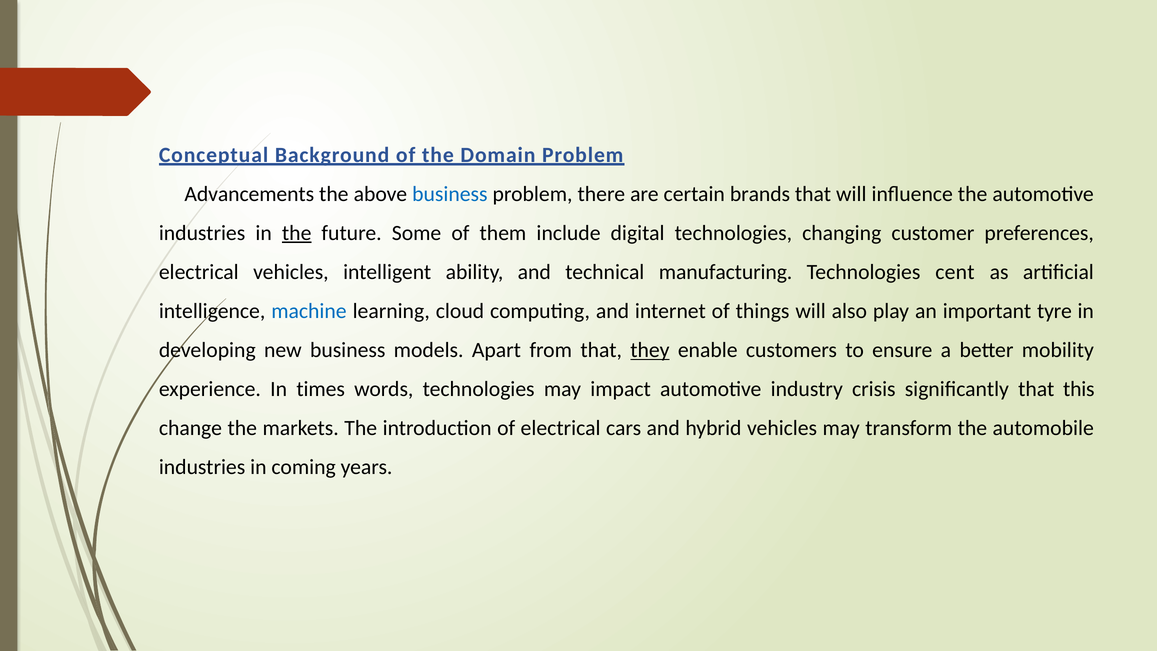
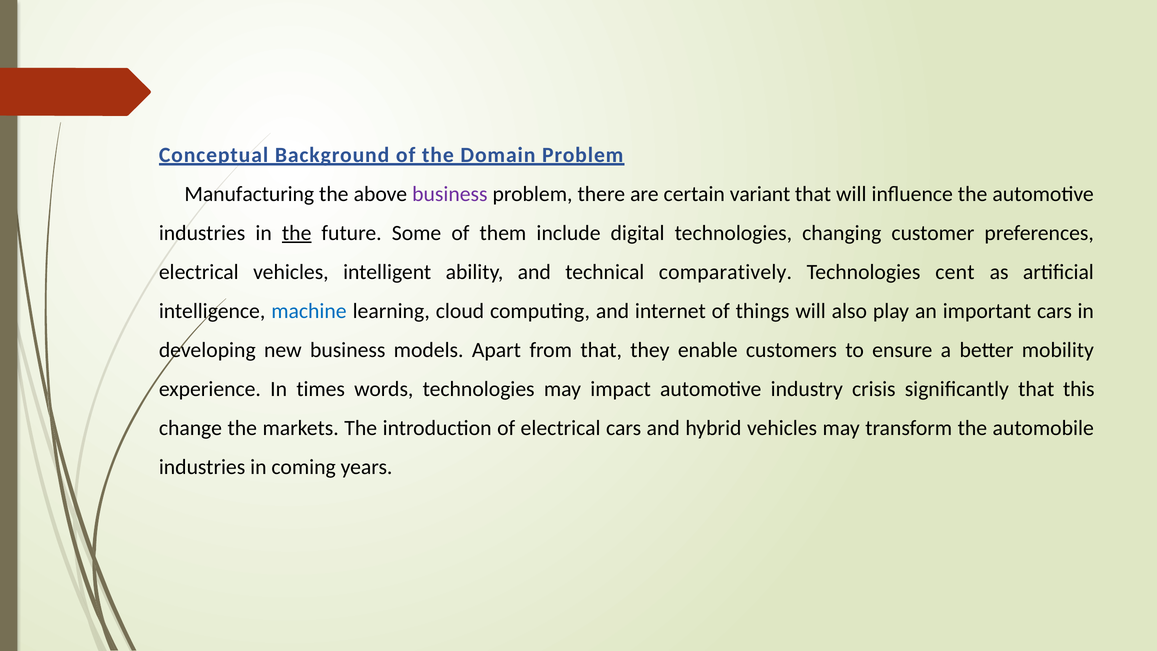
Advancements: Advancements -> Manufacturing
business at (450, 194) colour: blue -> purple
brands: brands -> variant
manufacturing: manufacturing -> comparatively
important tyre: tyre -> cars
they underline: present -> none
